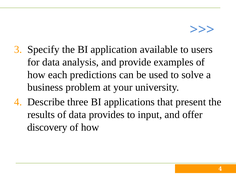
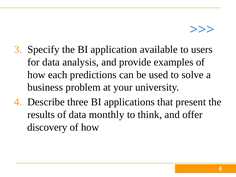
provides: provides -> monthly
input: input -> think
